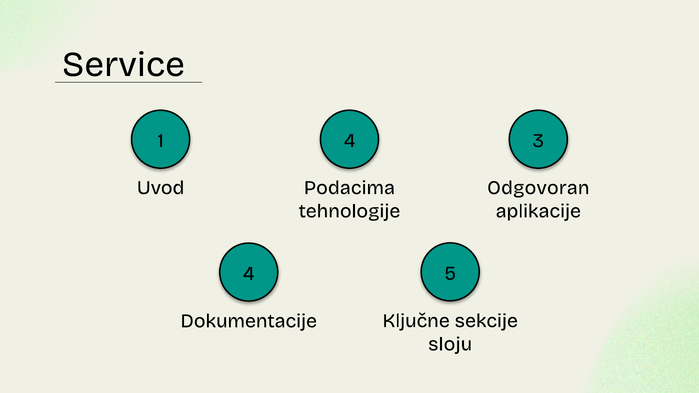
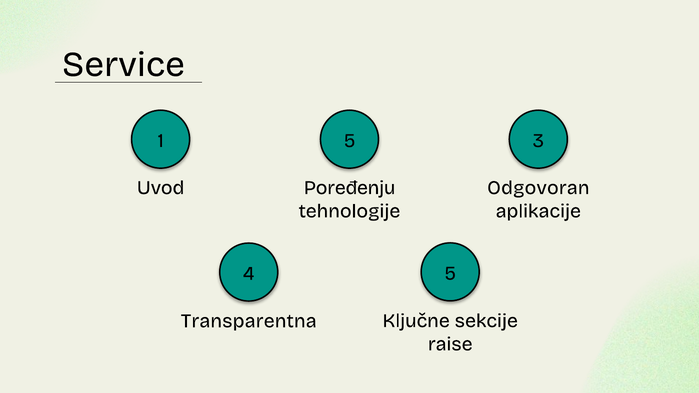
1 4: 4 -> 5
Podacima: Podacima -> Poređenju
Dokumentacije: Dokumentacije -> Transparentna
sloju: sloju -> raise
